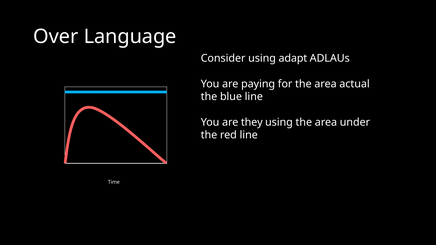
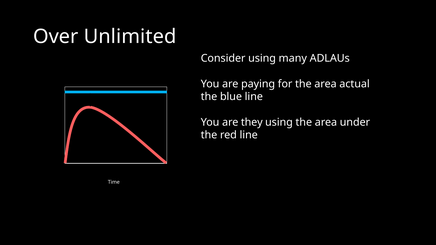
Language: Language -> Unlimited
adapt: adapt -> many
